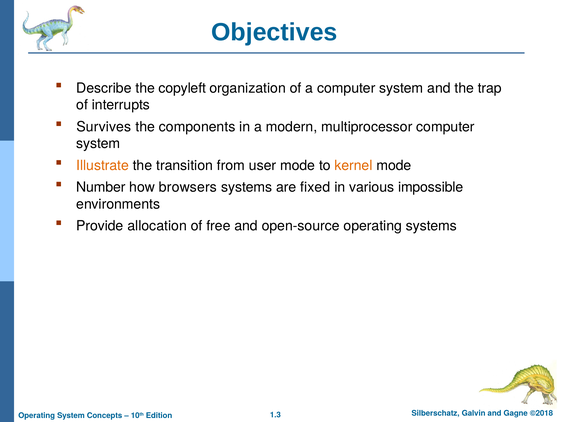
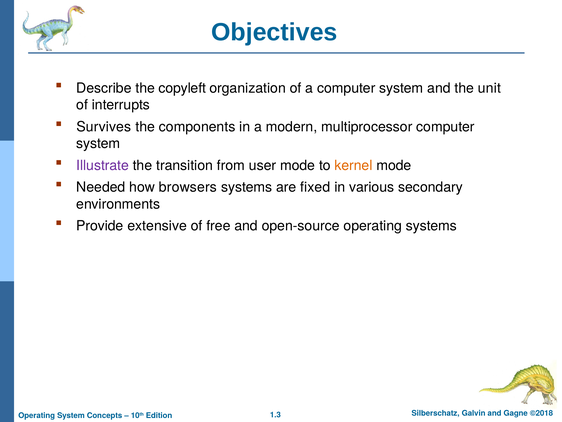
trap: trap -> unit
Illustrate colour: orange -> purple
Number: Number -> Needed
impossible: impossible -> secondary
allocation: allocation -> extensive
